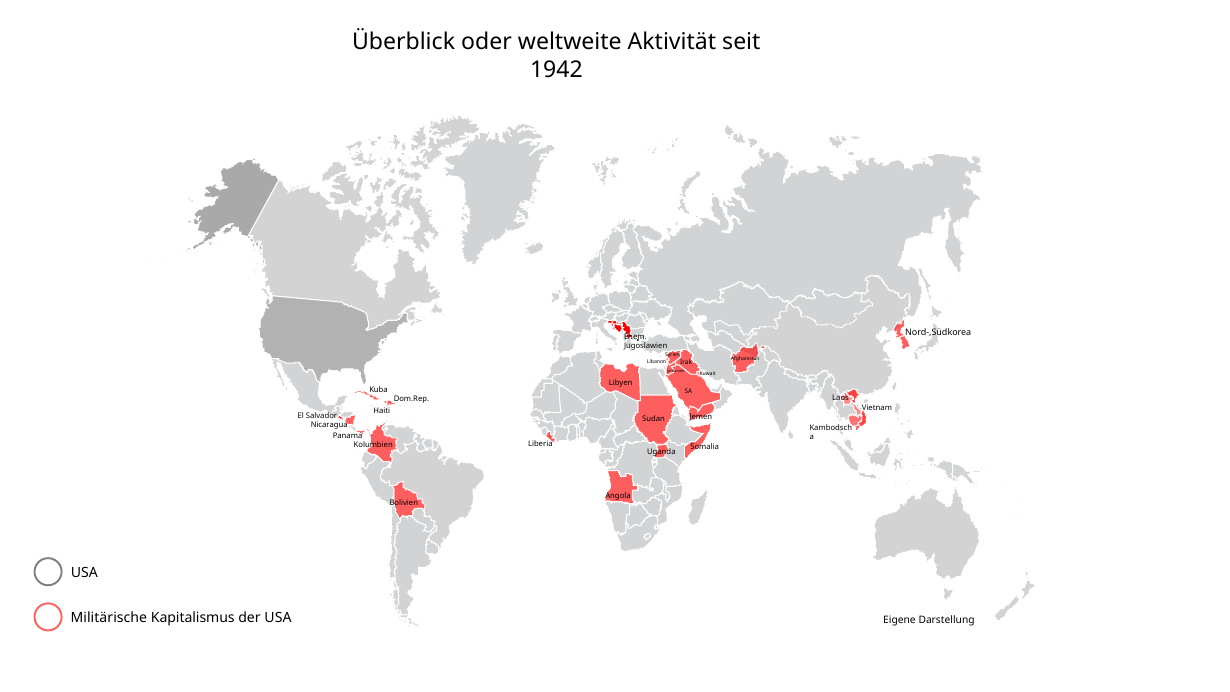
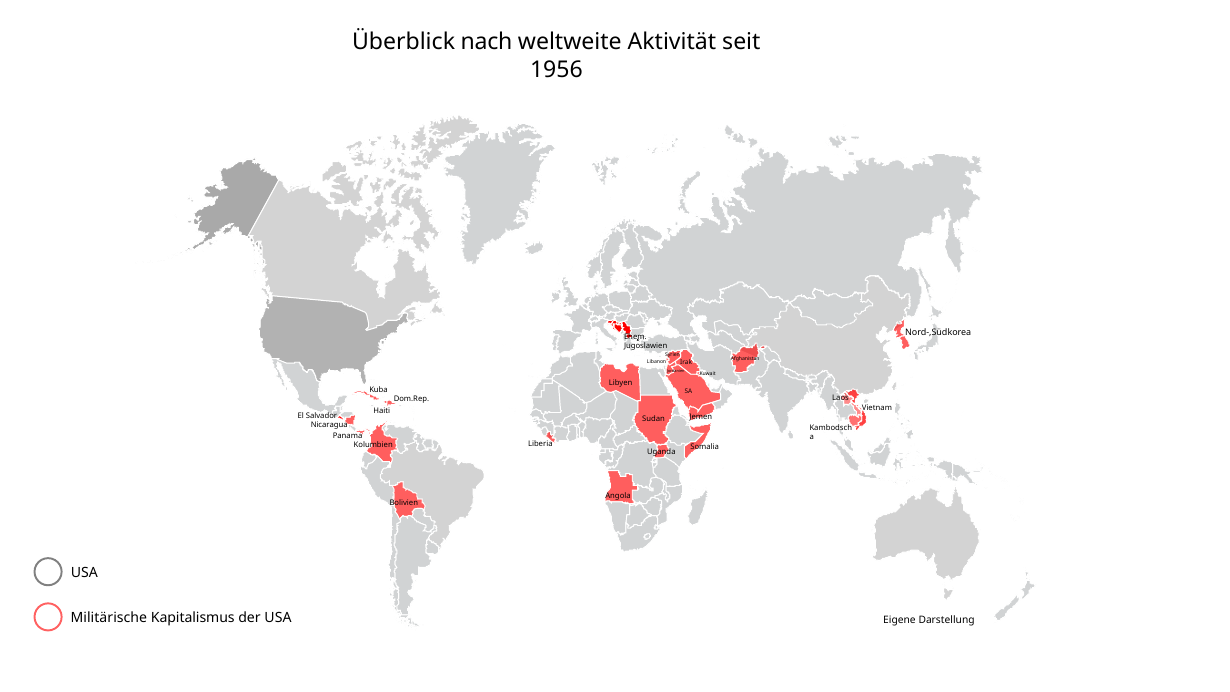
oder: oder -> nach
1942: 1942 -> 1956
